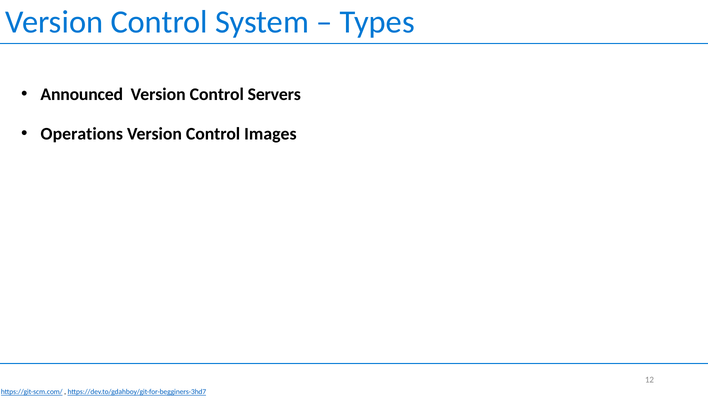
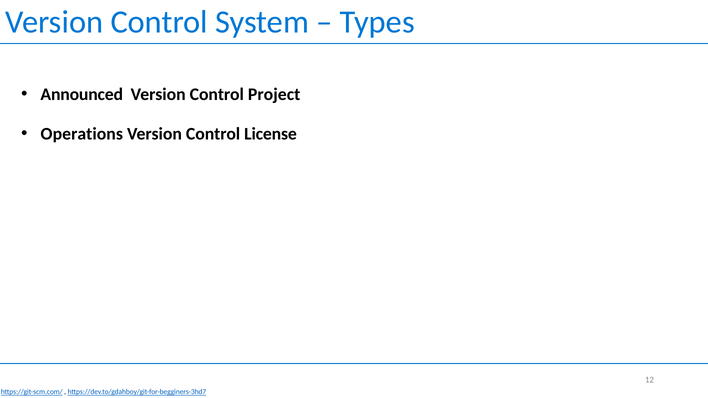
Servers: Servers -> Project
Images: Images -> License
